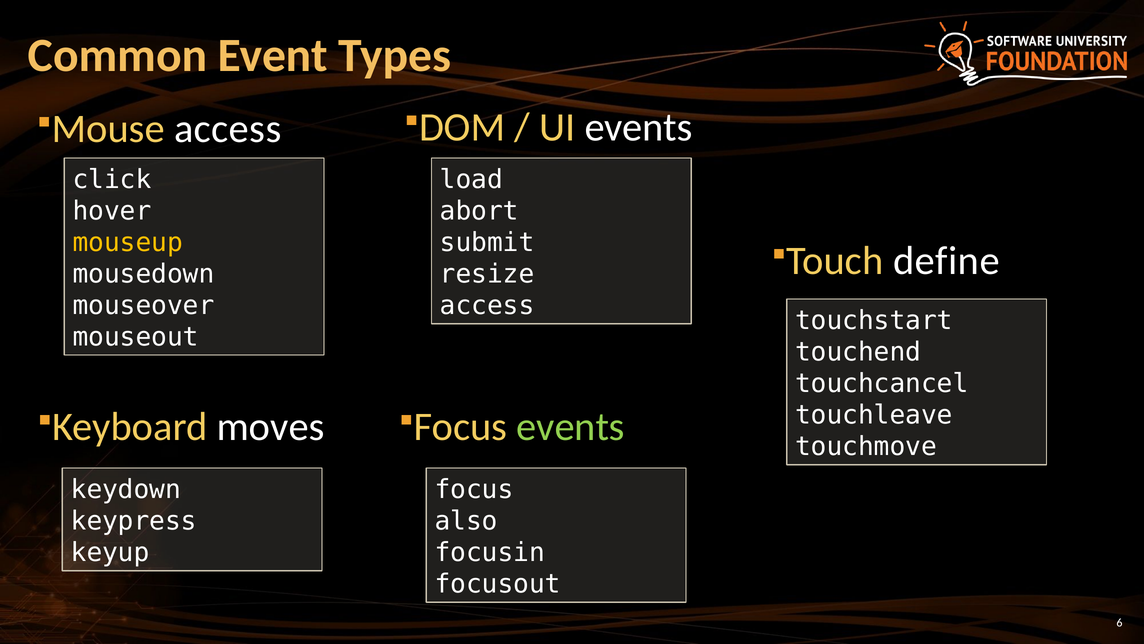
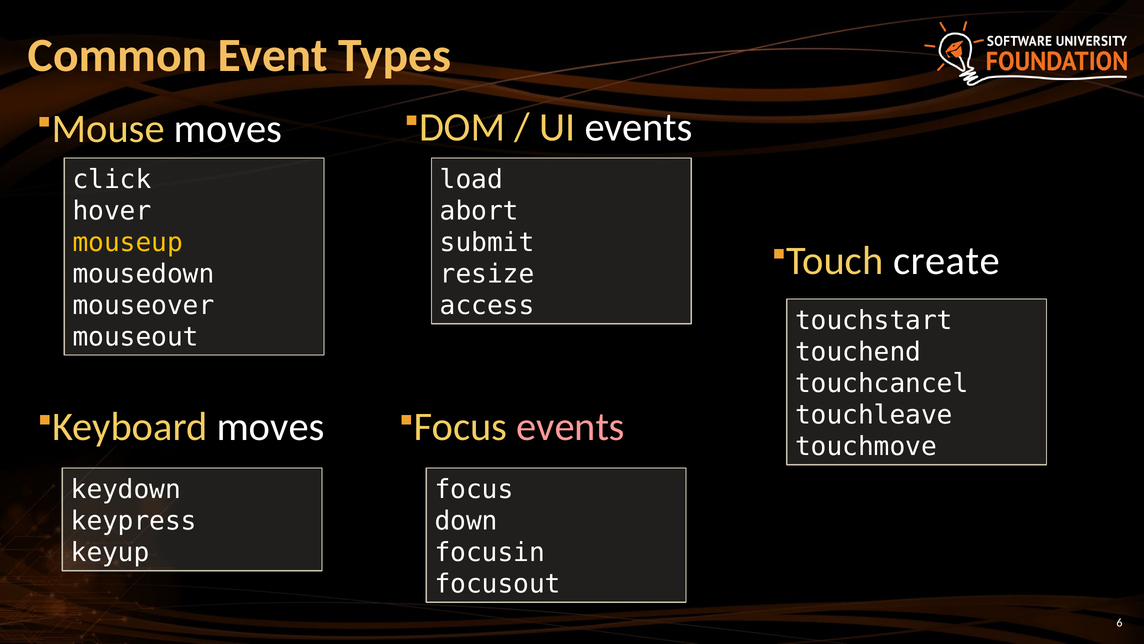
access at (228, 129): access -> moves
define: define -> create
events at (571, 427) colour: light green -> pink
also: also -> down
